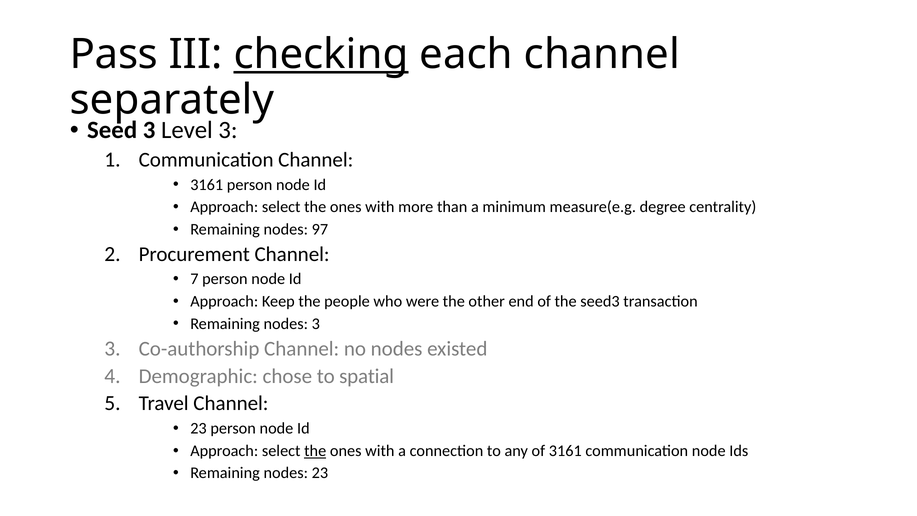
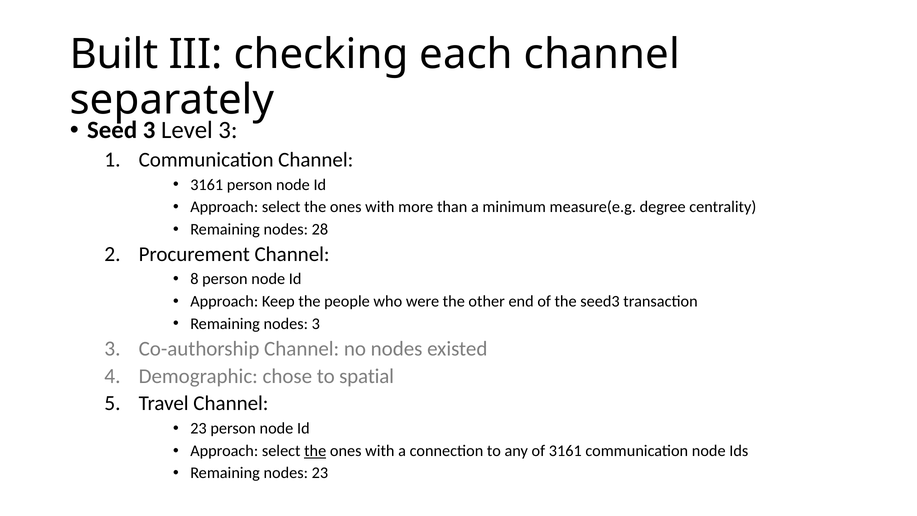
Pass: Pass -> Built
checking underline: present -> none
97: 97 -> 28
7: 7 -> 8
